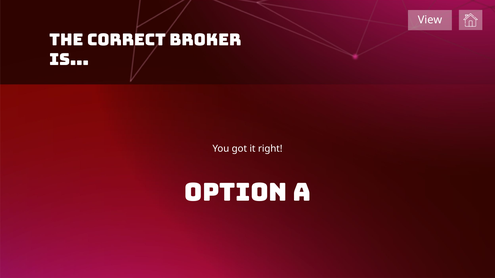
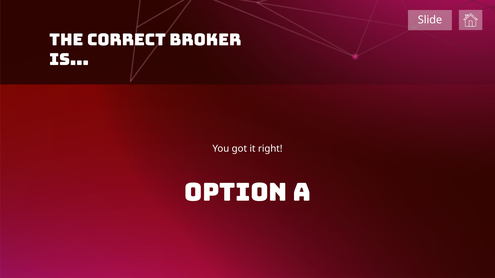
View: View -> Slide
